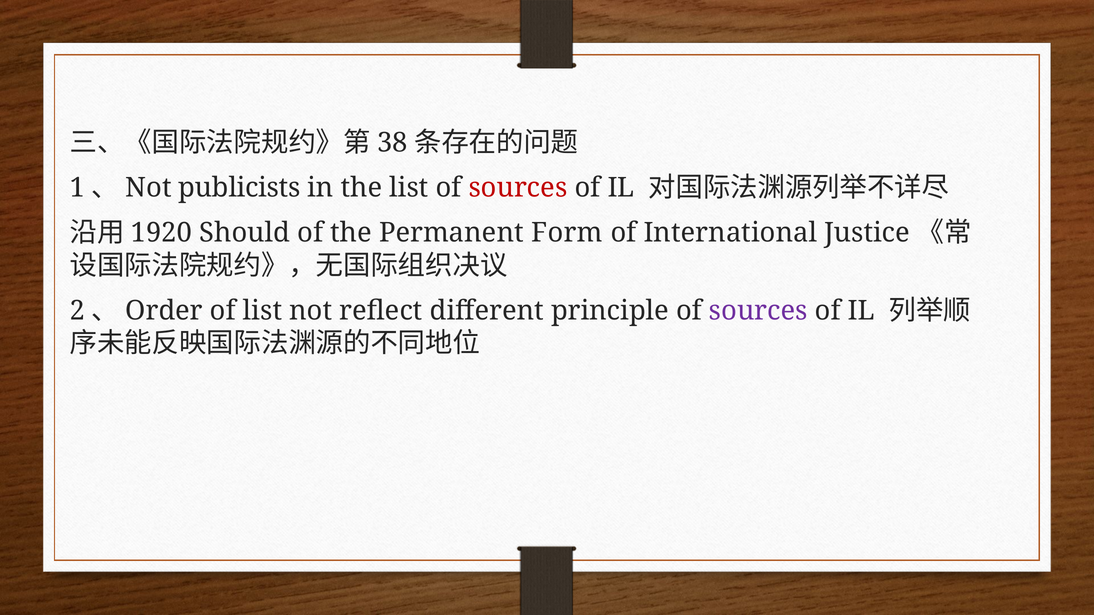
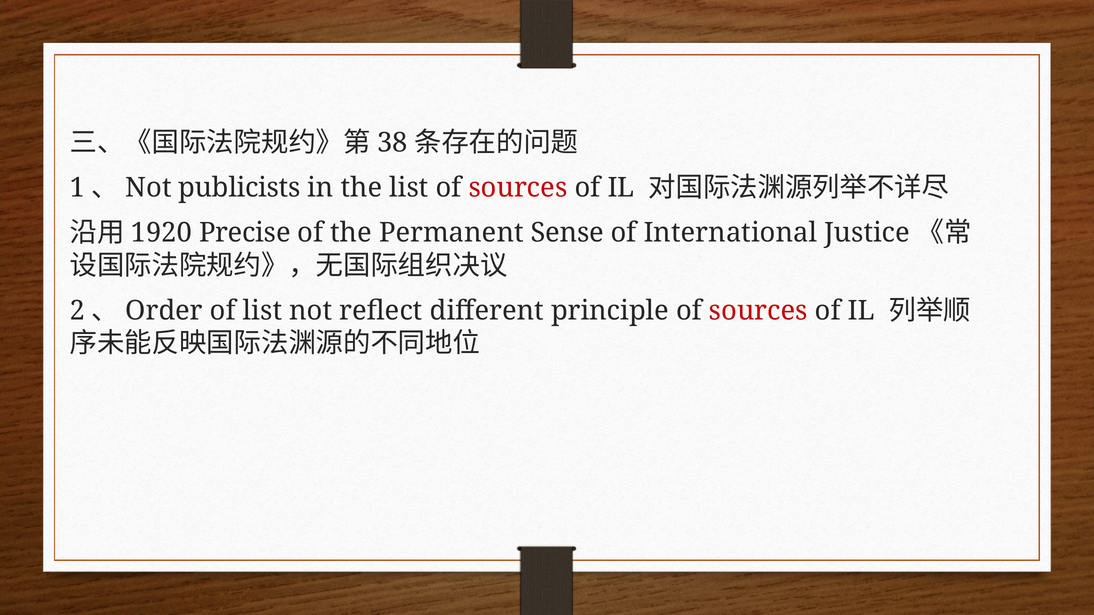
Should: Should -> Precise
Form: Form -> Sense
sources at (758, 311) colour: purple -> red
